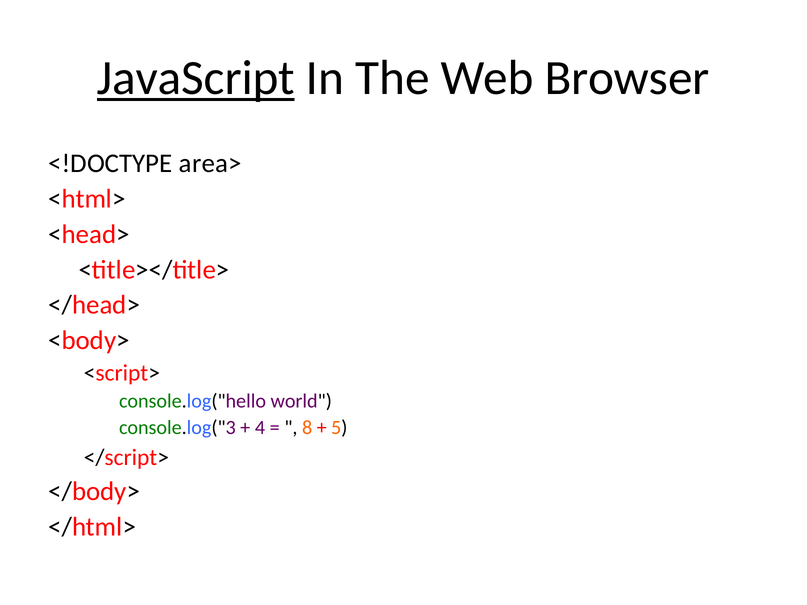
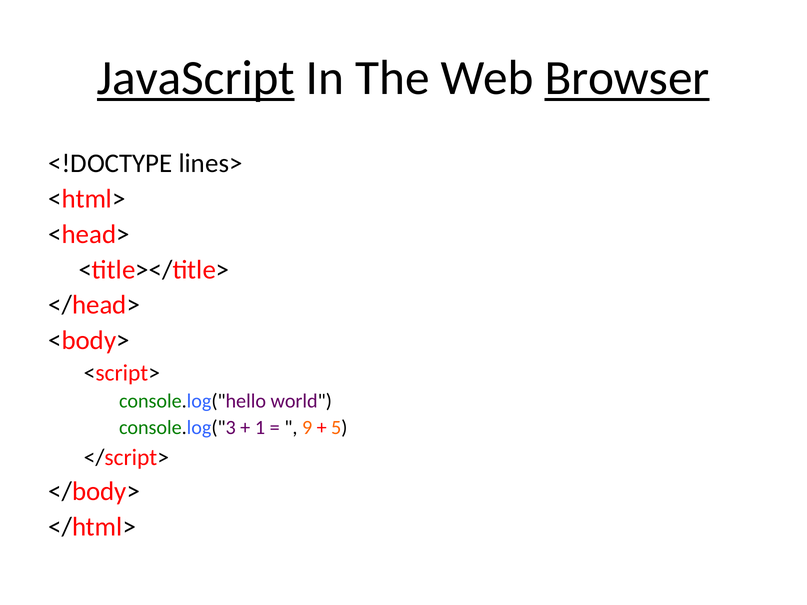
Browser underline: none -> present
area>: area> -> lines>
4: 4 -> 1
8: 8 -> 9
